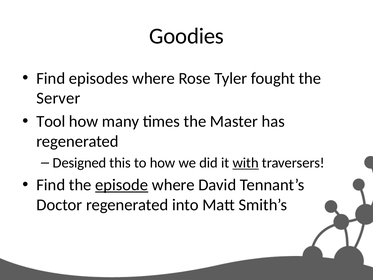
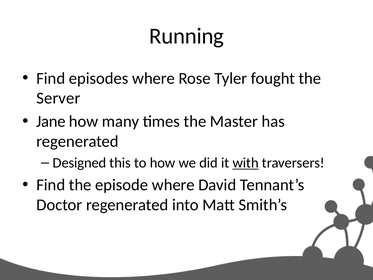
Goodies: Goodies -> Running
Tool: Tool -> Jane
episode underline: present -> none
